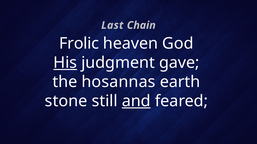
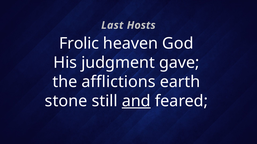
Chain: Chain -> Hosts
His underline: present -> none
hosannas: hosannas -> afflictions
